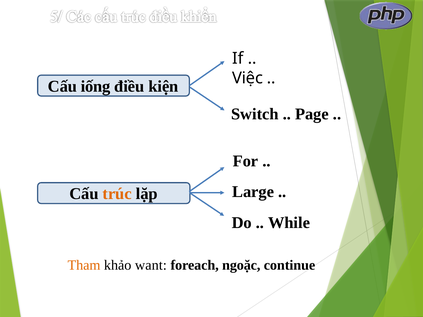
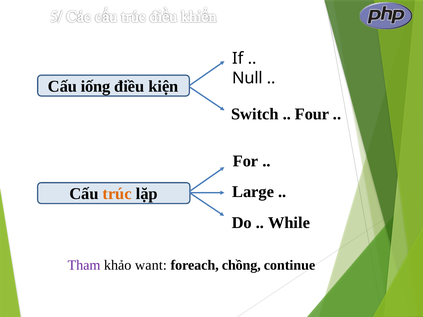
Việc: Việc -> Null
Page: Page -> Four
Tham colour: orange -> purple
ngoặc: ngoặc -> chồng
